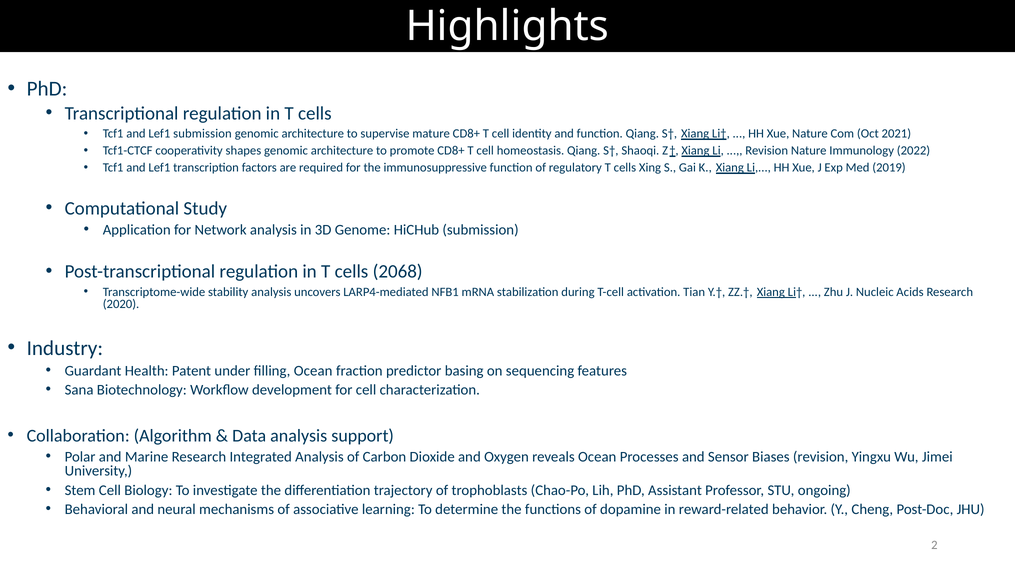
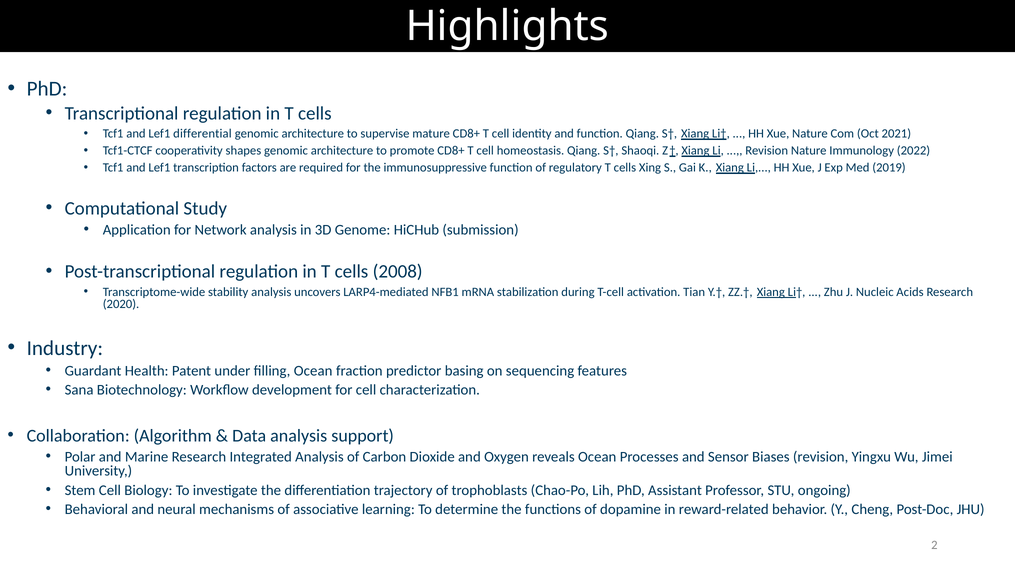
Lef1 submission: submission -> differential
2068: 2068 -> 2008
